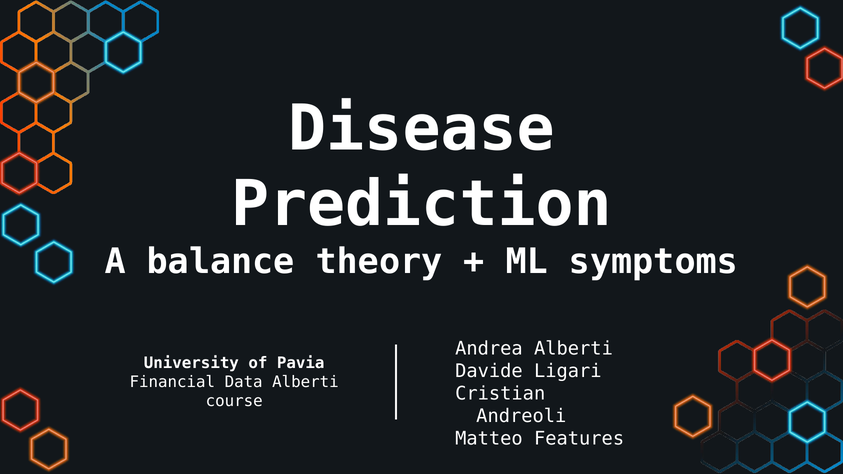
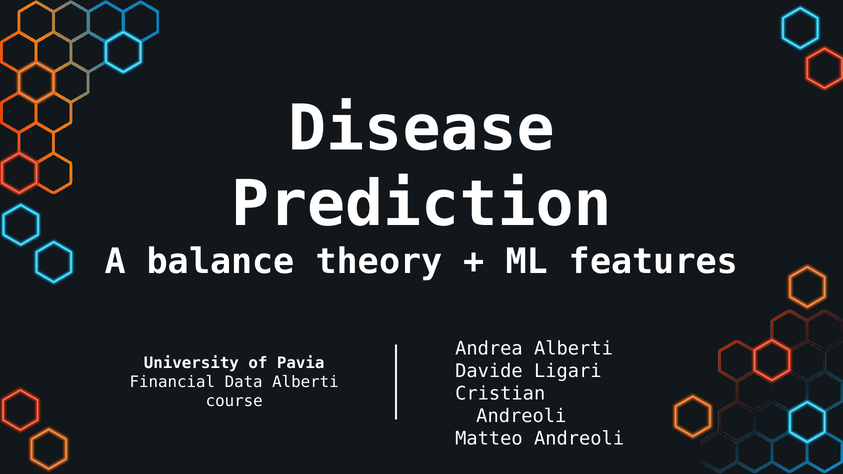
symptoms: symptoms -> features
Matteo Features: Features -> Andreoli
